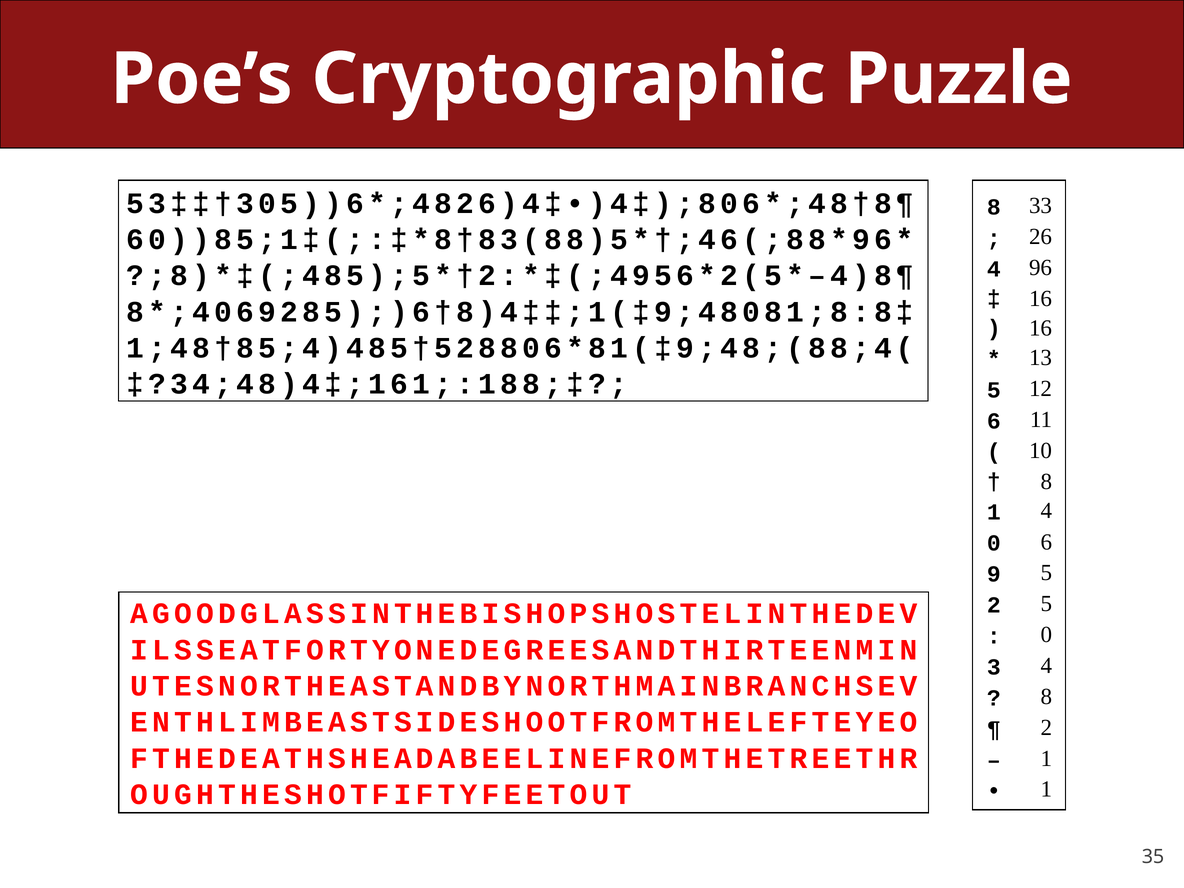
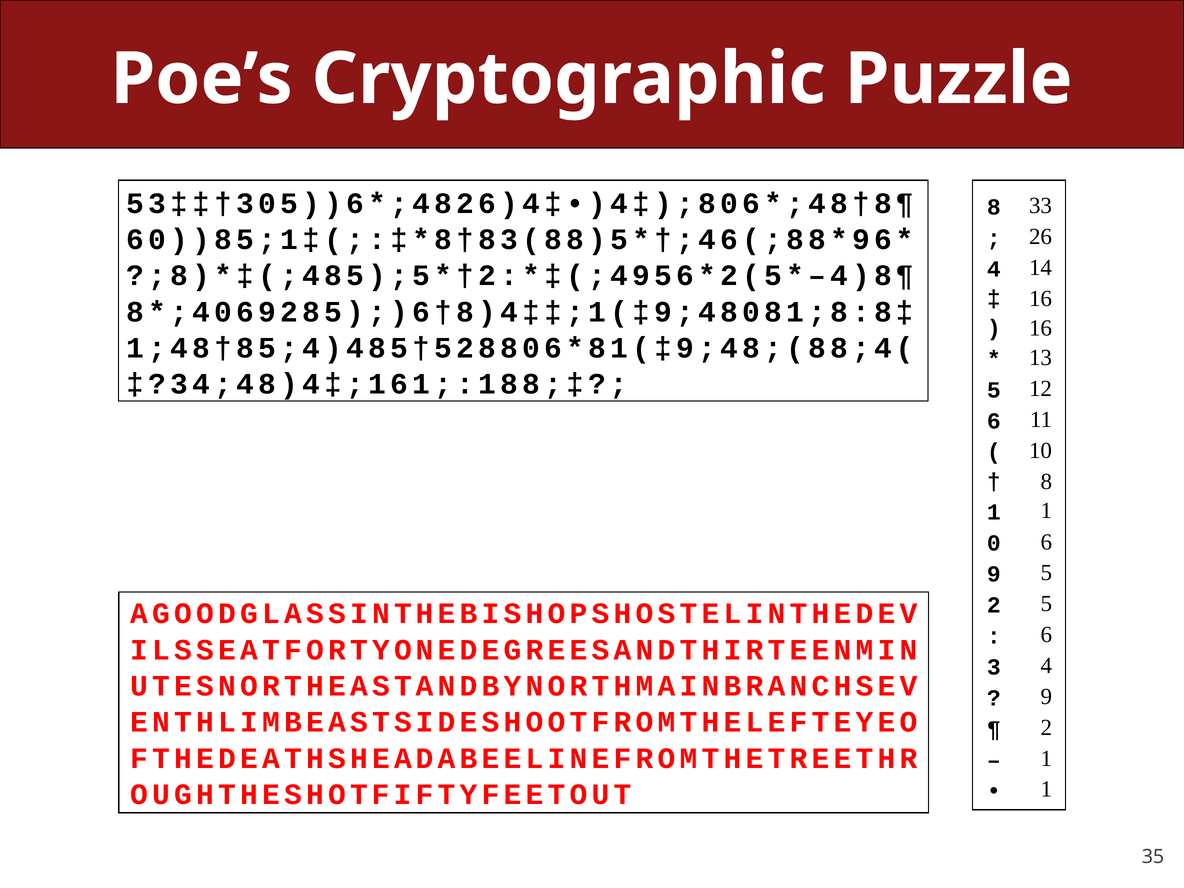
96: 96 -> 14
1 4: 4 -> 1
0 at (1046, 635): 0 -> 6
8 at (1046, 697): 8 -> 9
